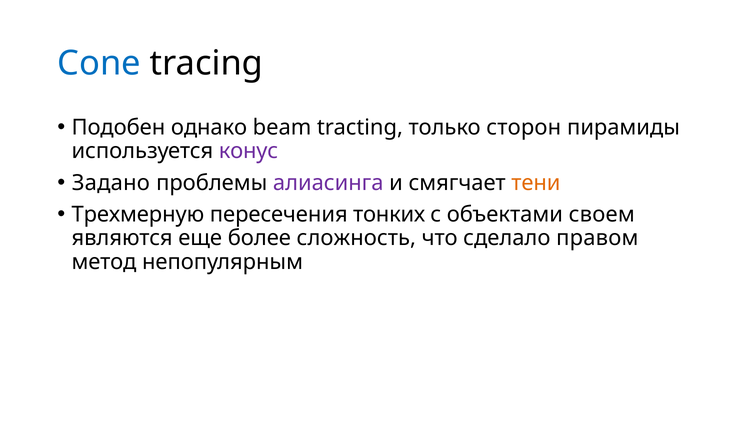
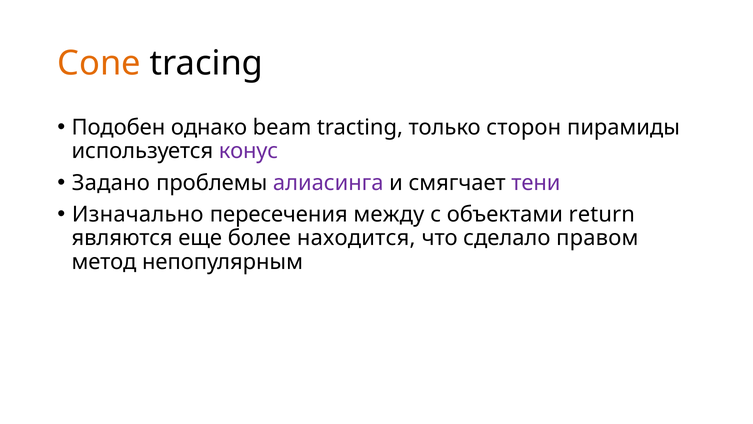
Cone colour: blue -> orange
тени colour: orange -> purple
Трехмерную: Трехмерную -> Изначально
тонких: тонких -> между
своем: своем -> return
сложность: сложность -> находится
